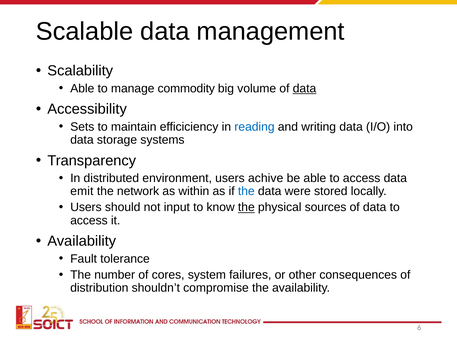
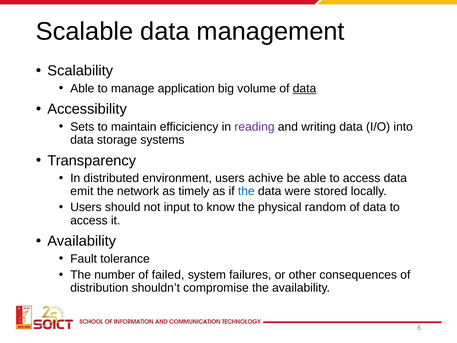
commodity: commodity -> application
reading colour: blue -> purple
within: within -> timely
the at (246, 207) underline: present -> none
sources: sources -> random
cores: cores -> failed
